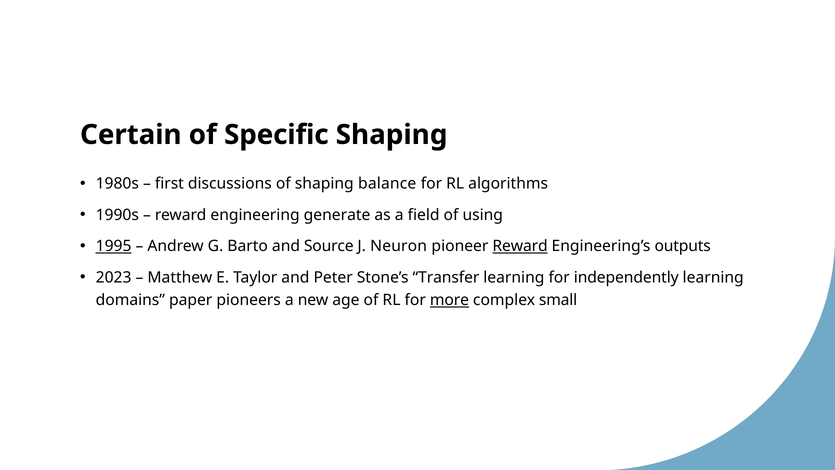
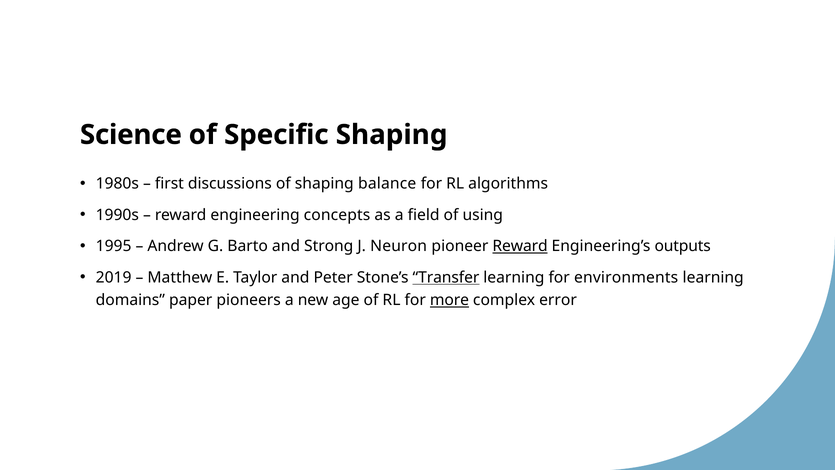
Certain: Certain -> Science
generate: generate -> concepts
1995 underline: present -> none
Source: Source -> Strong
2023: 2023 -> 2019
Transfer underline: none -> present
independently: independently -> environments
small: small -> error
